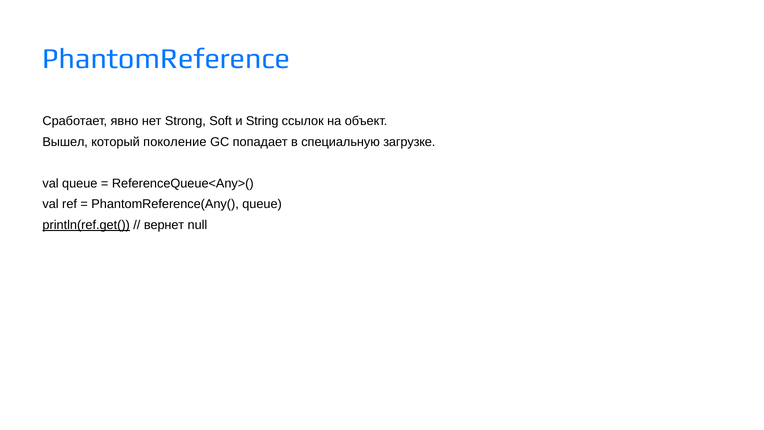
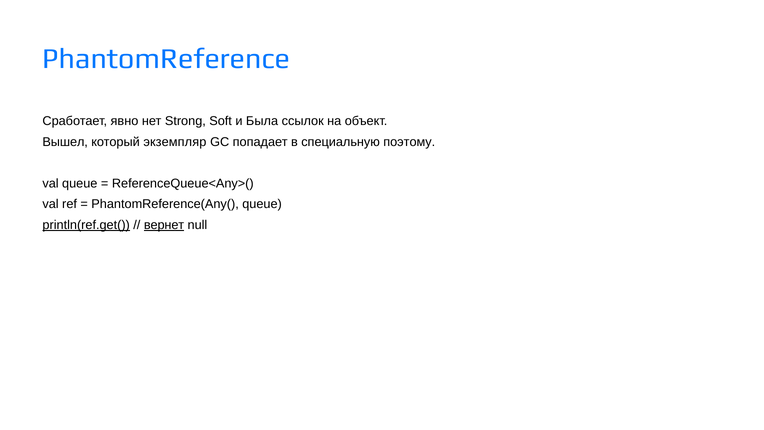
String: String -> Была
поколение: поколение -> экземпляр
загрузке: загрузке -> поэтому
вернет underline: none -> present
